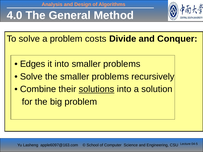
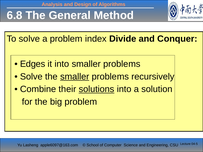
4.0: 4.0 -> 6.8
costs: costs -> index
smaller at (75, 77) underline: none -> present
